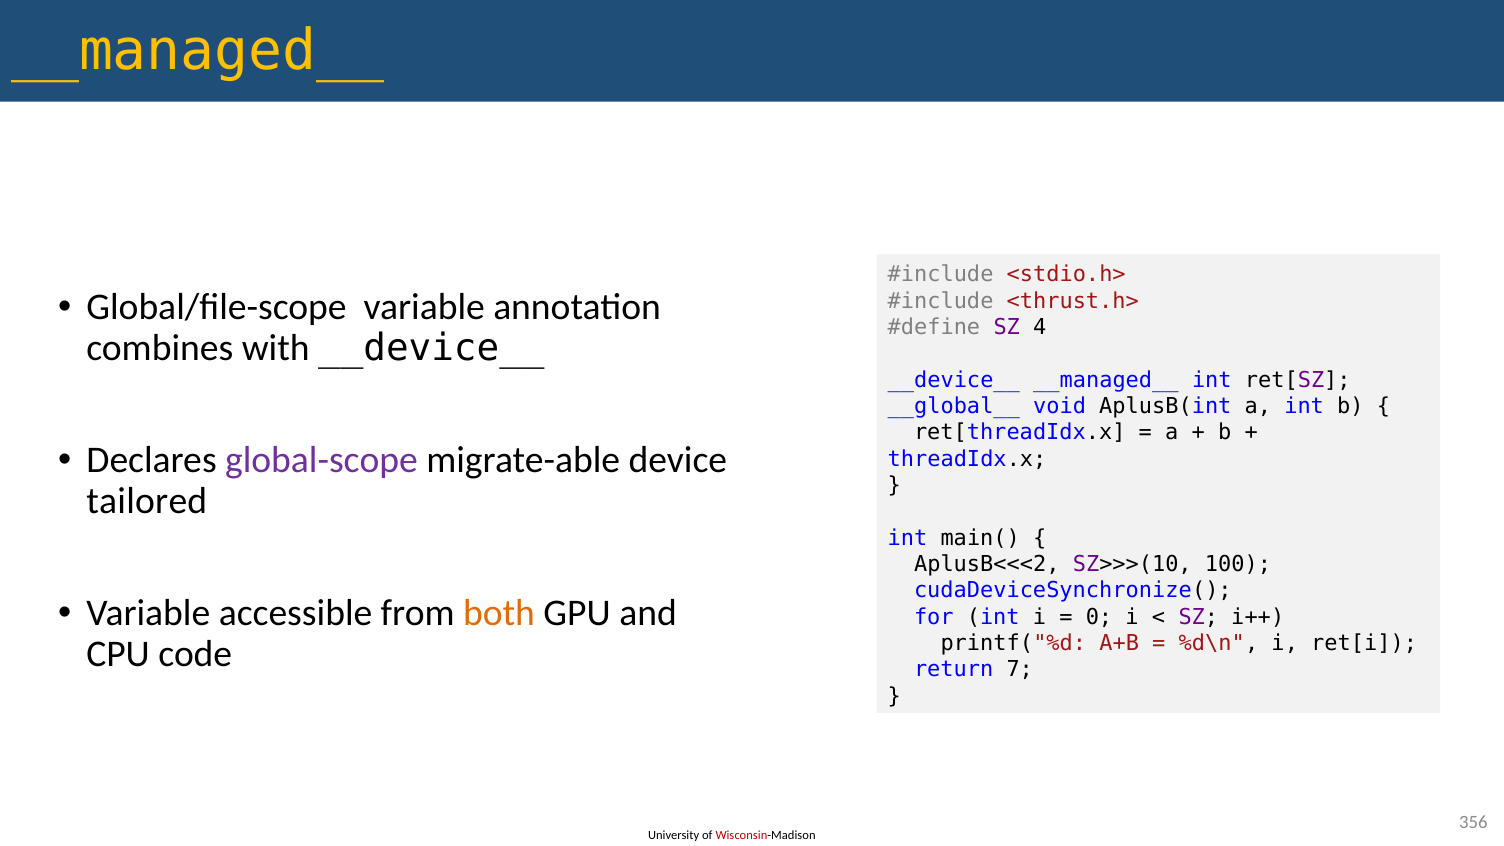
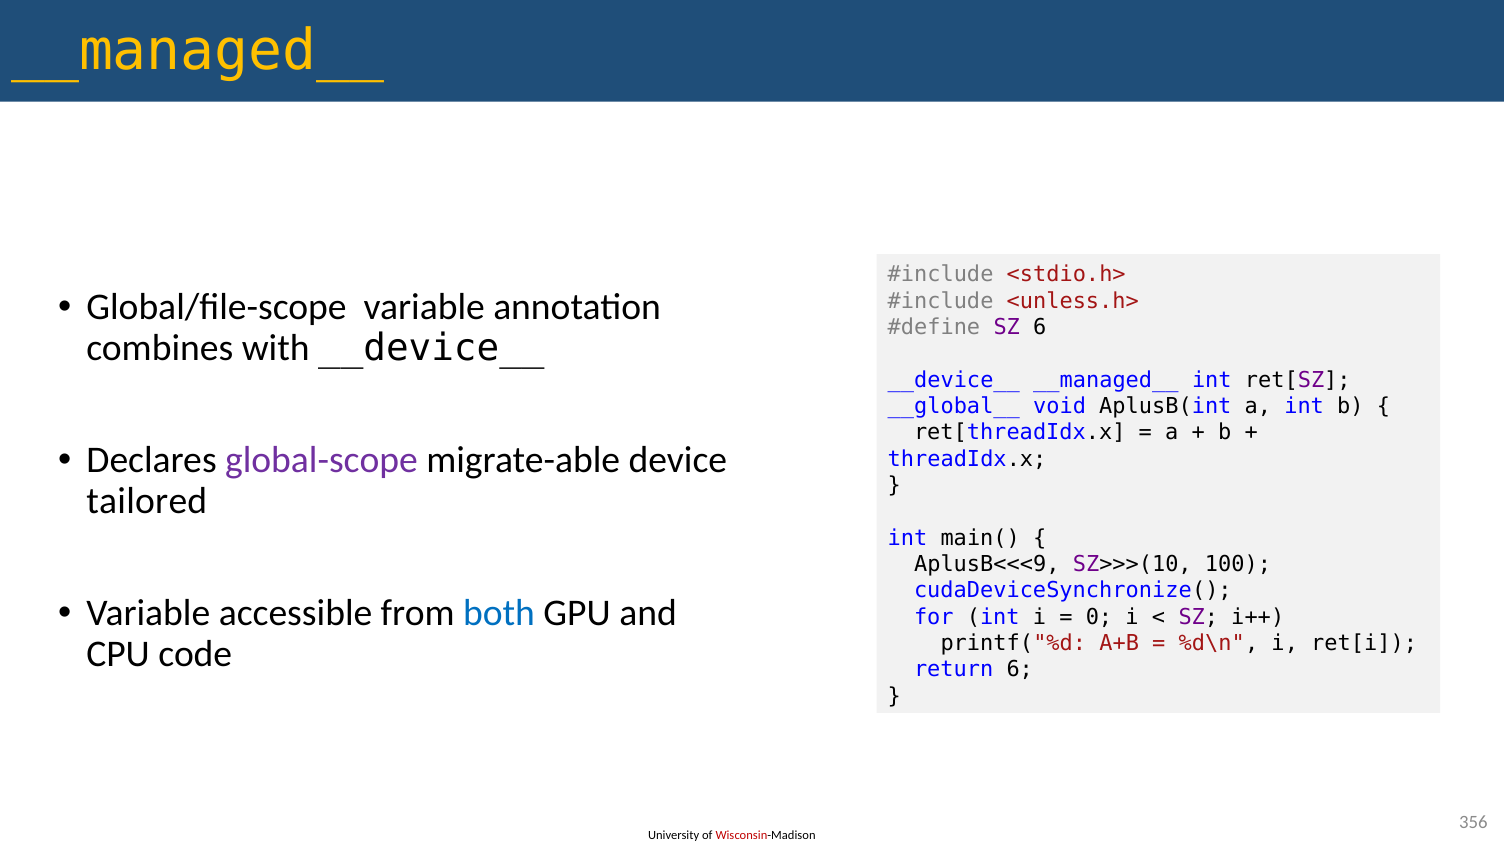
<thrust.h>: <thrust.h> -> <unless.h>
SZ 4: 4 -> 6
AplusB<<<2: AplusB<<<2 -> AplusB<<<9
both colour: orange -> blue
return 7: 7 -> 6
